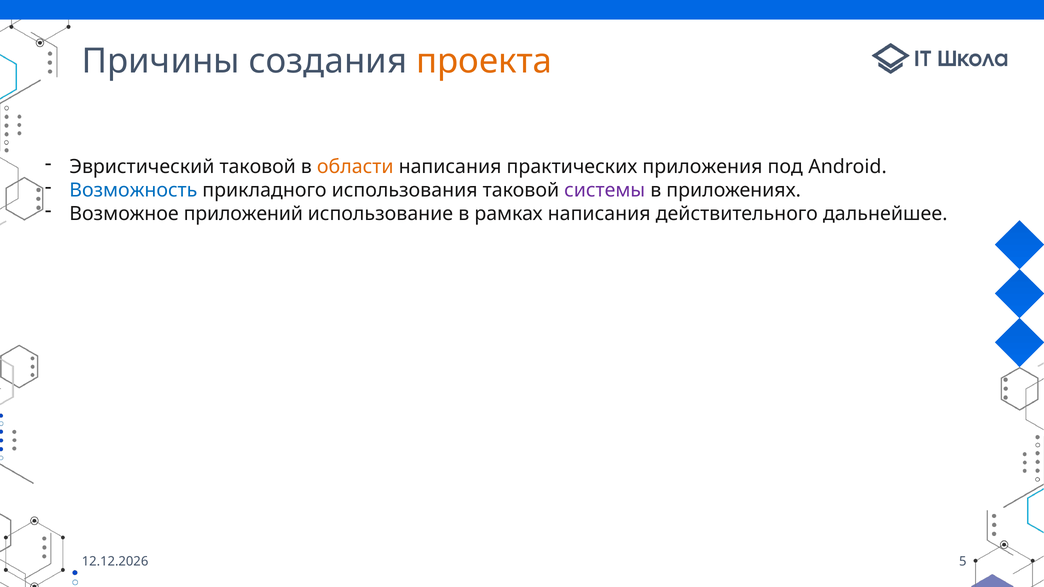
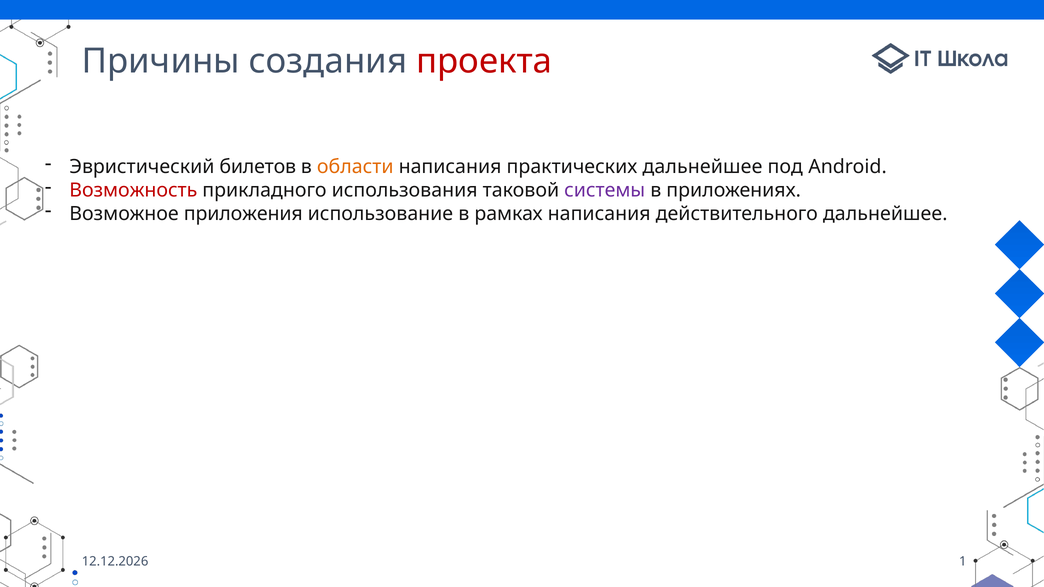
проекта colour: orange -> red
Эвристический таковой: таковой -> билетов
практических приложения: приложения -> дальнейшее
Возможность colour: blue -> red
приложений: приложений -> приложения
5: 5 -> 1
